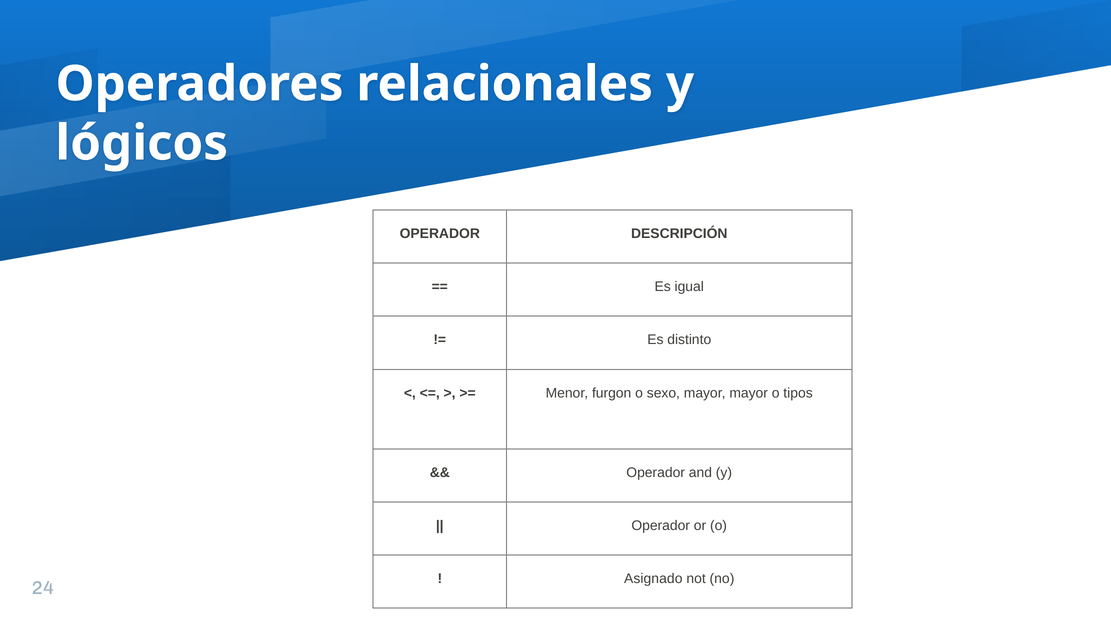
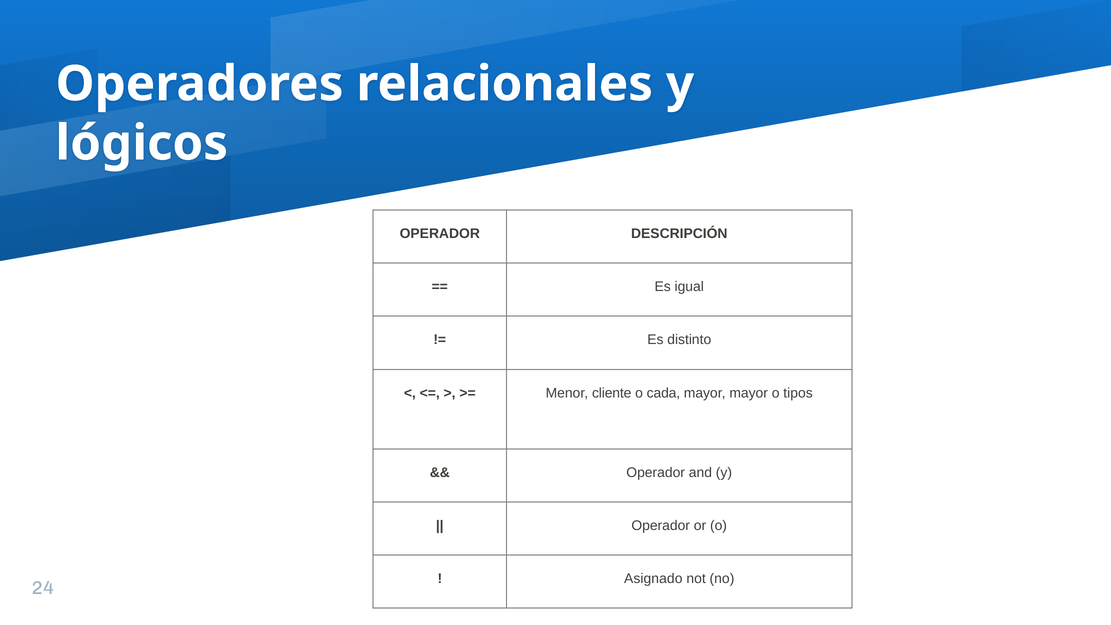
furgon: furgon -> cliente
sexo: sexo -> cada
